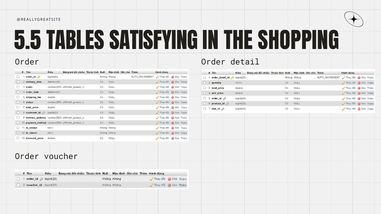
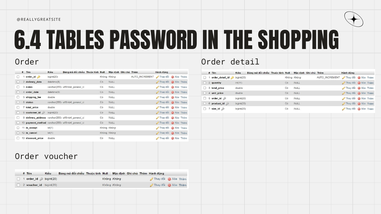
5.5: 5.5 -> 6.4
SATISFYING: SATISFYING -> PASSWORD
